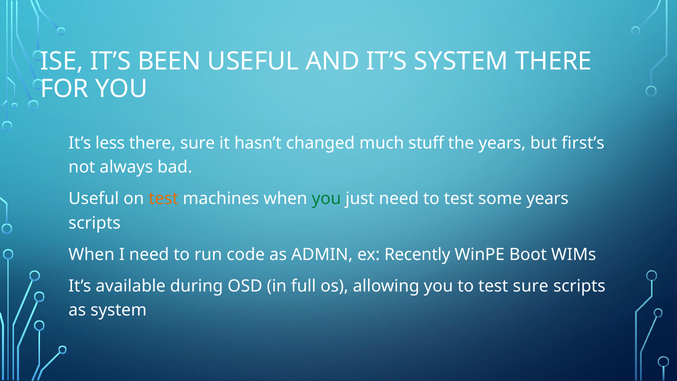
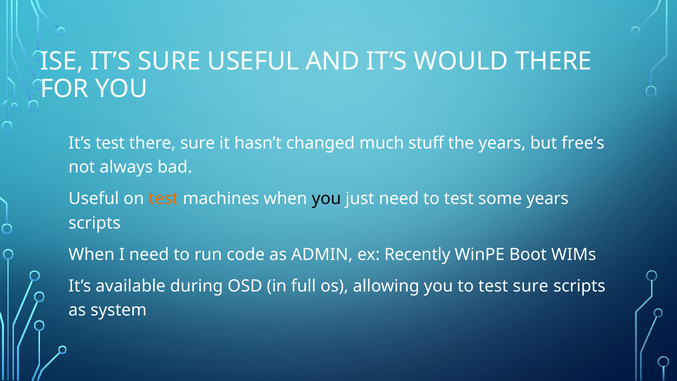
IT’S BEEN: BEEN -> SURE
IT’S SYSTEM: SYSTEM -> WOULD
It’s less: less -> test
first’s: first’s -> free’s
you at (326, 199) colour: green -> black
